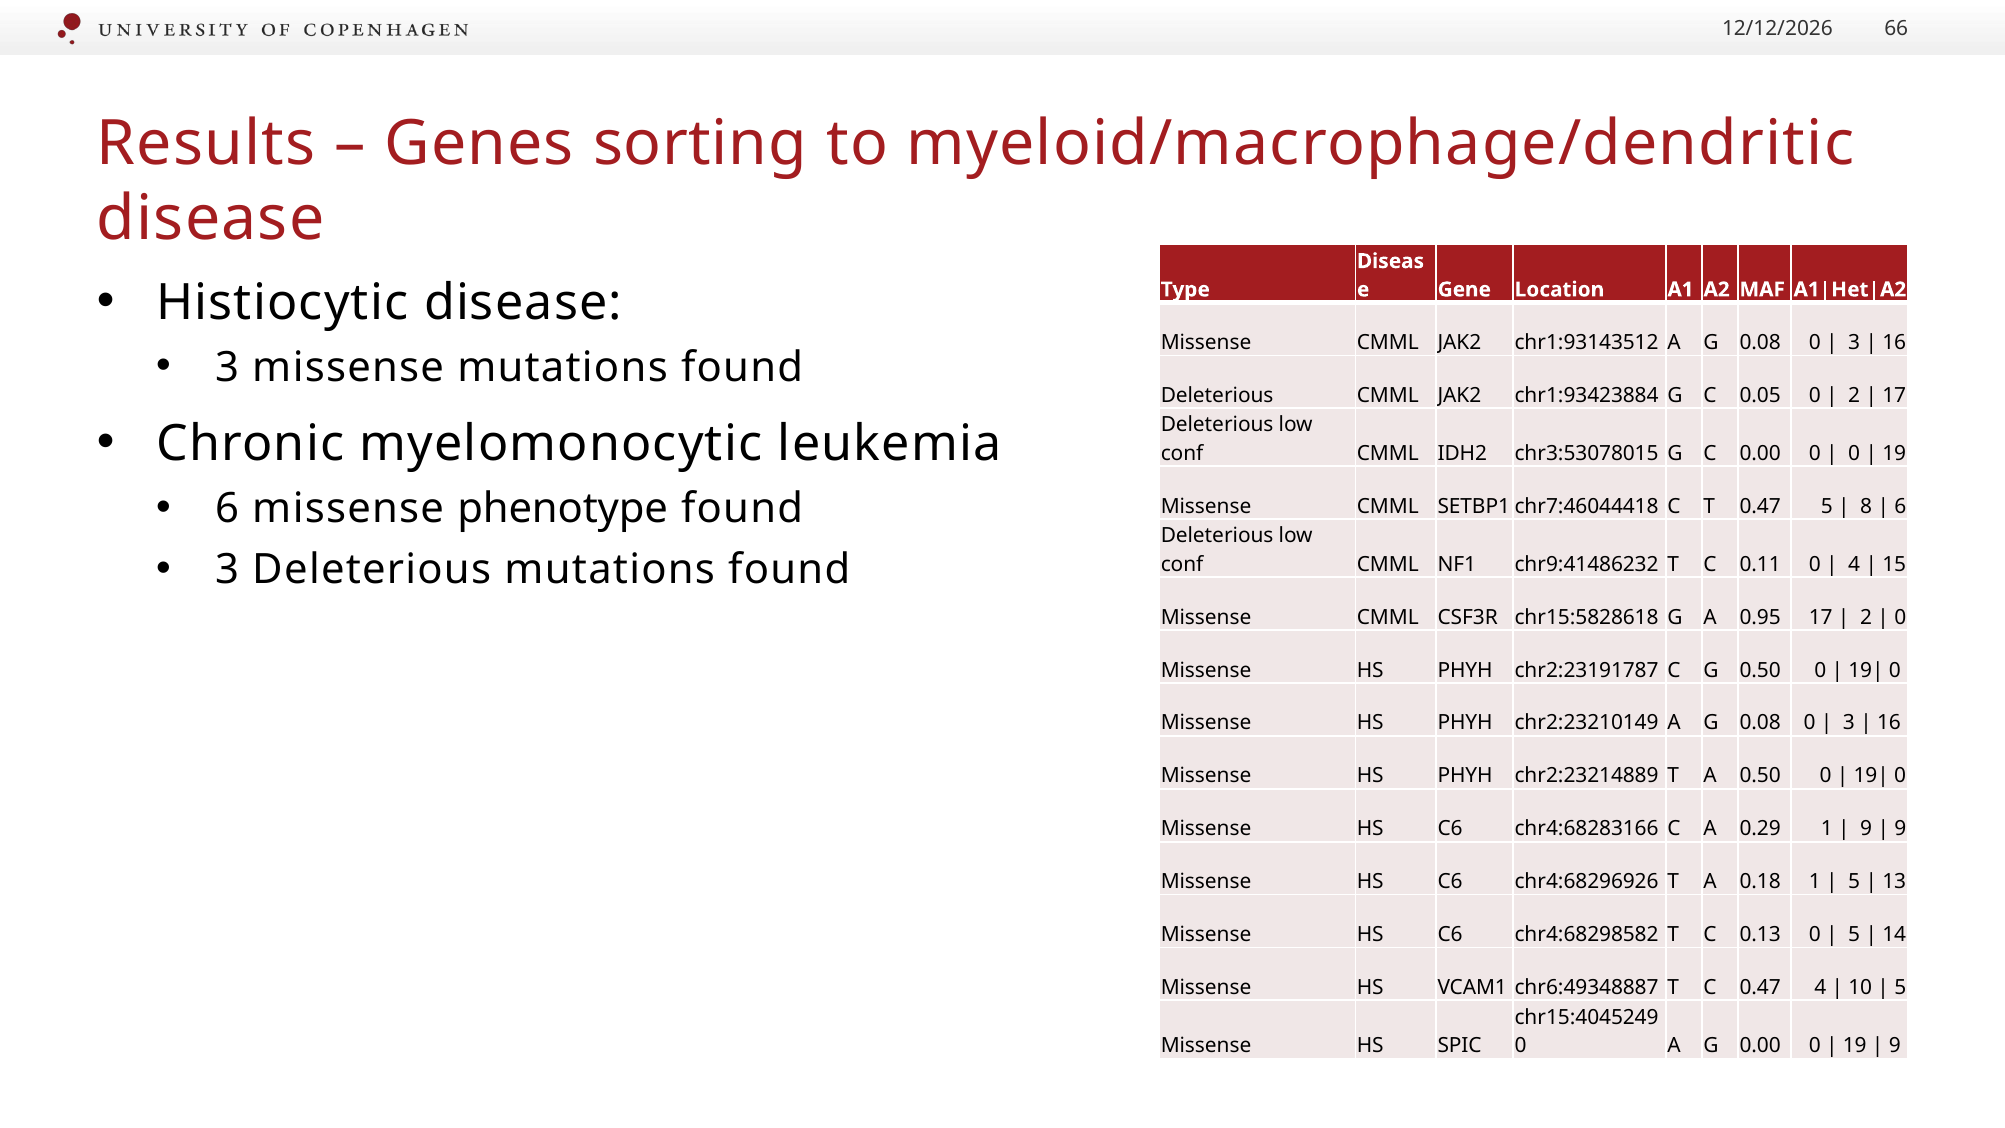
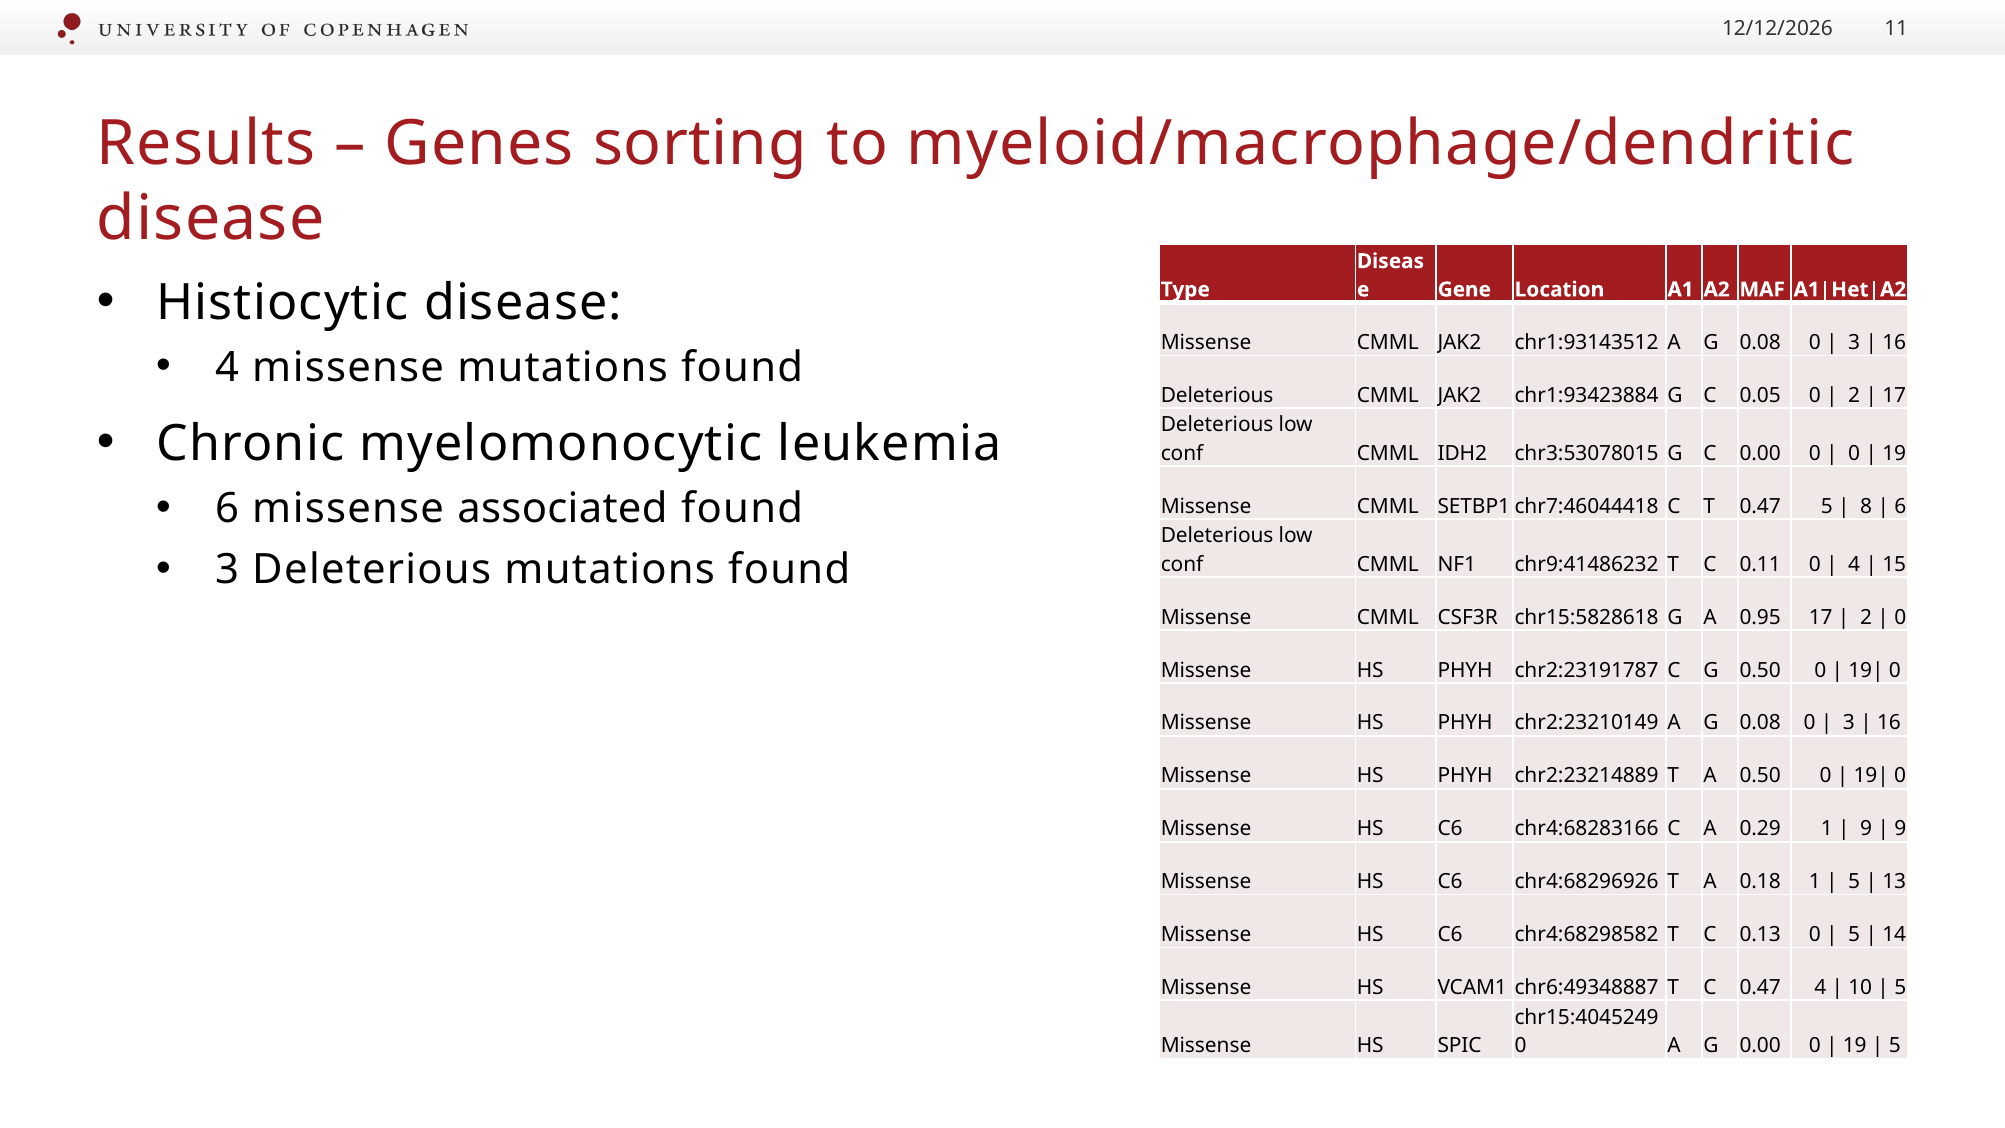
66: 66 -> 11
3 at (227, 367): 3 -> 4
phenotype: phenotype -> associated
9 at (1895, 1045): 9 -> 5
